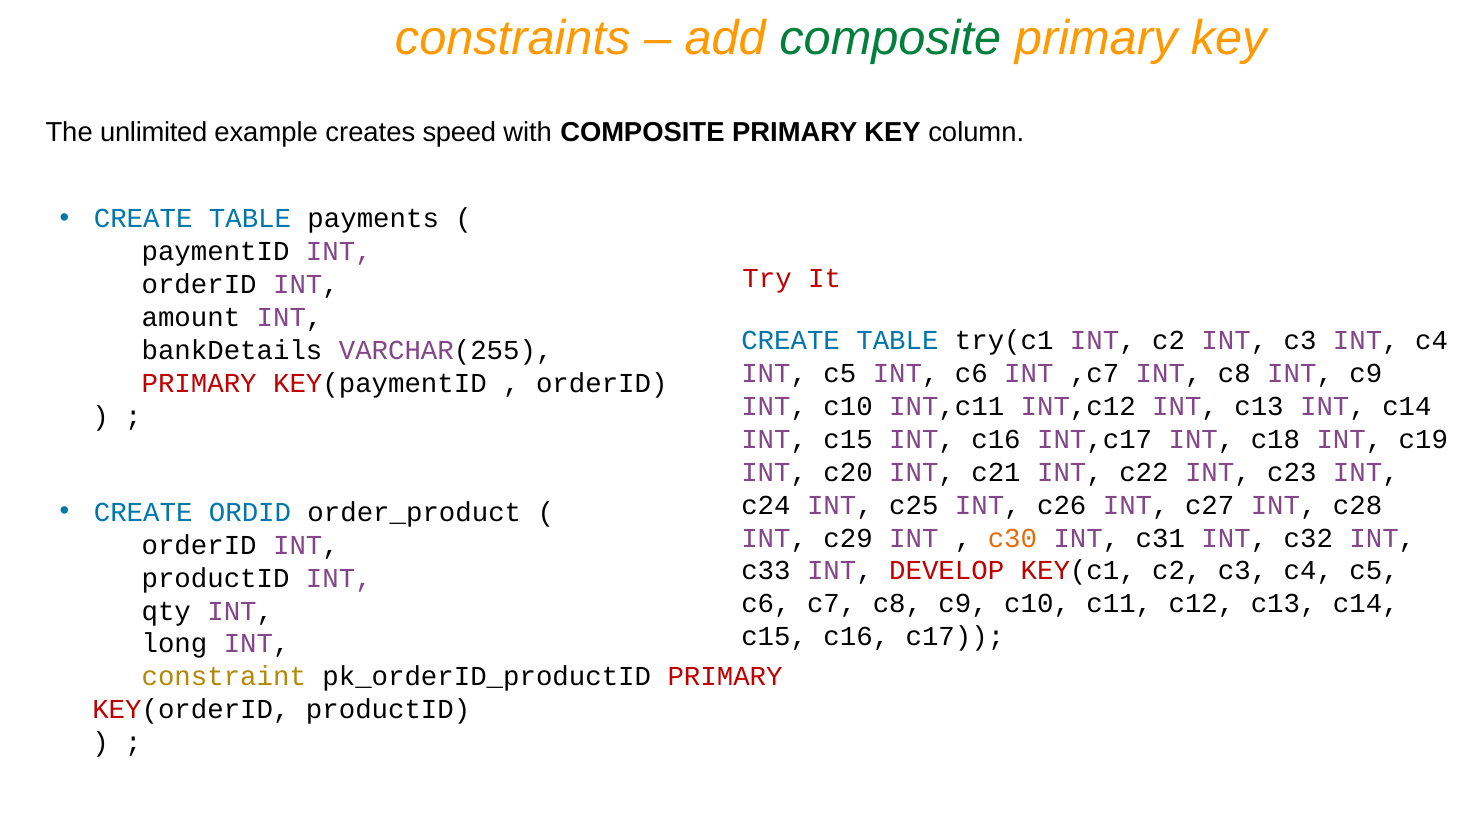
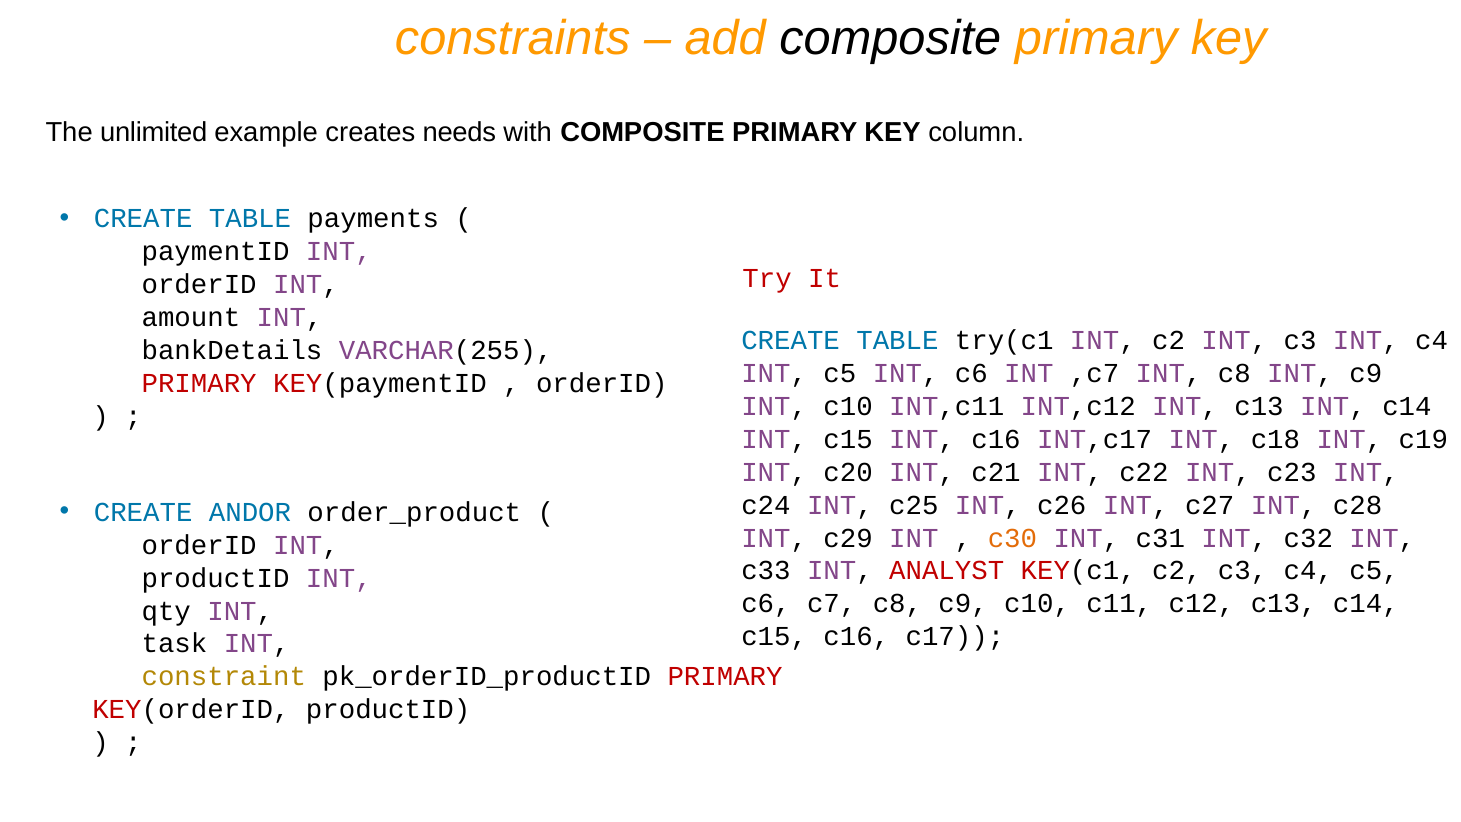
composite at (890, 38) colour: green -> black
speed: speed -> needs
ORDID: ORDID -> ANDOR
DEVELOP: DEVELOP -> ANALYST
long: long -> task
